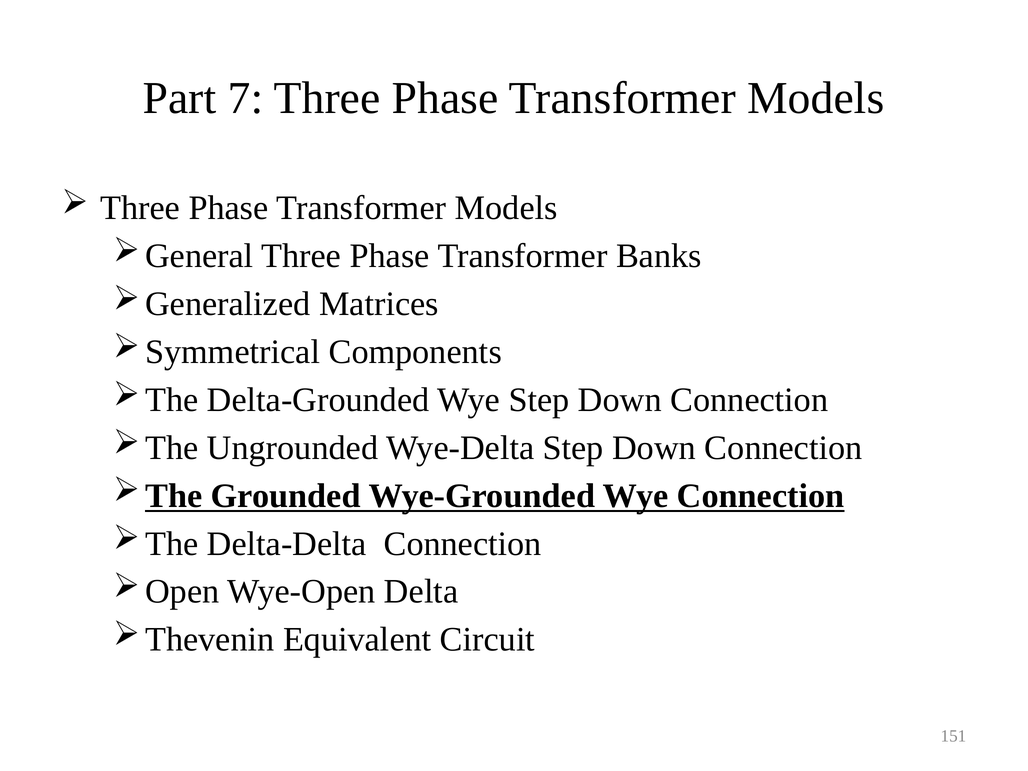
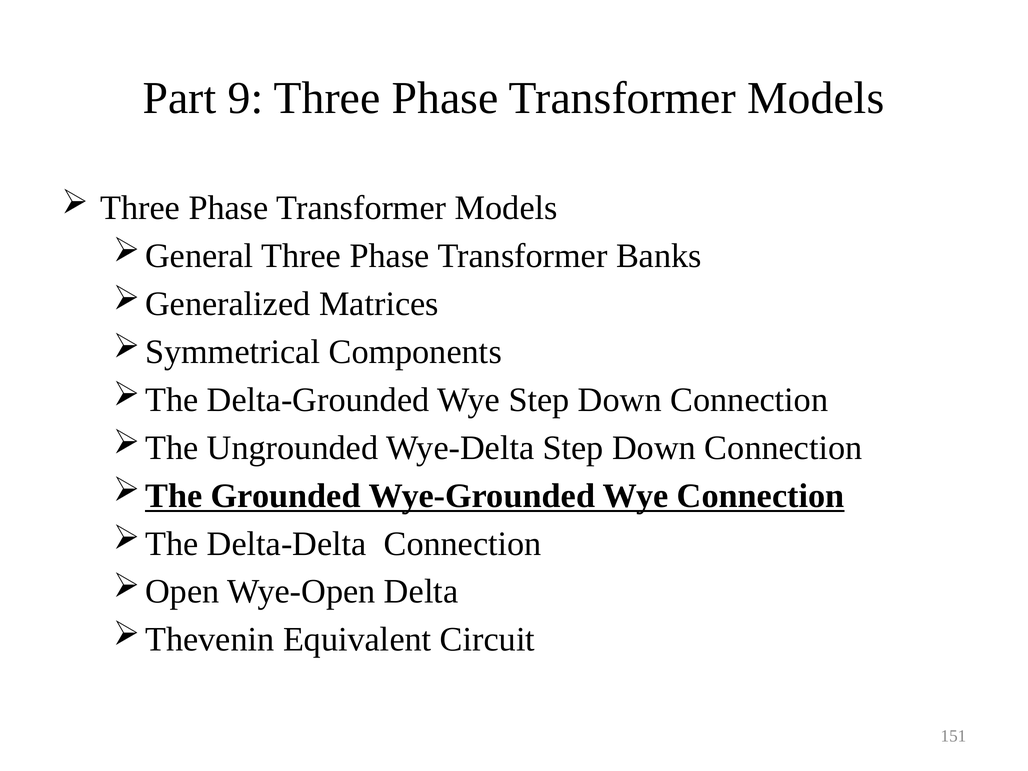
7: 7 -> 9
